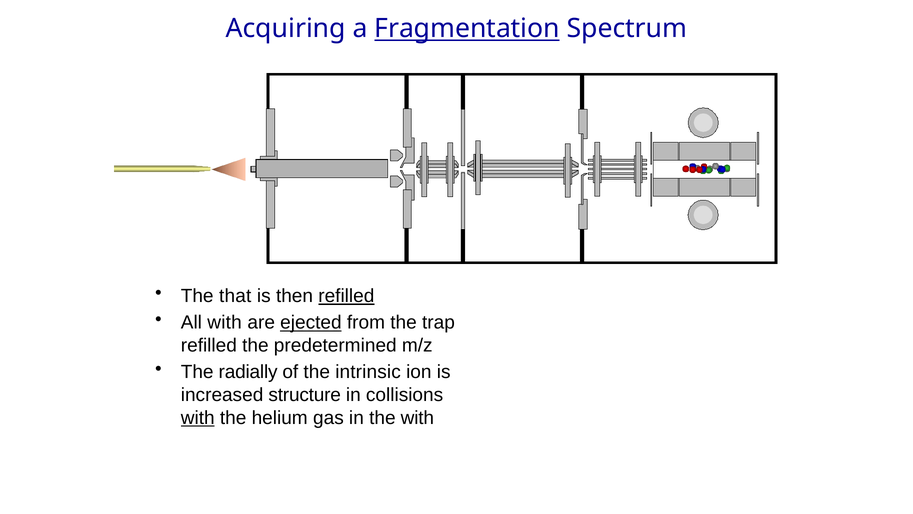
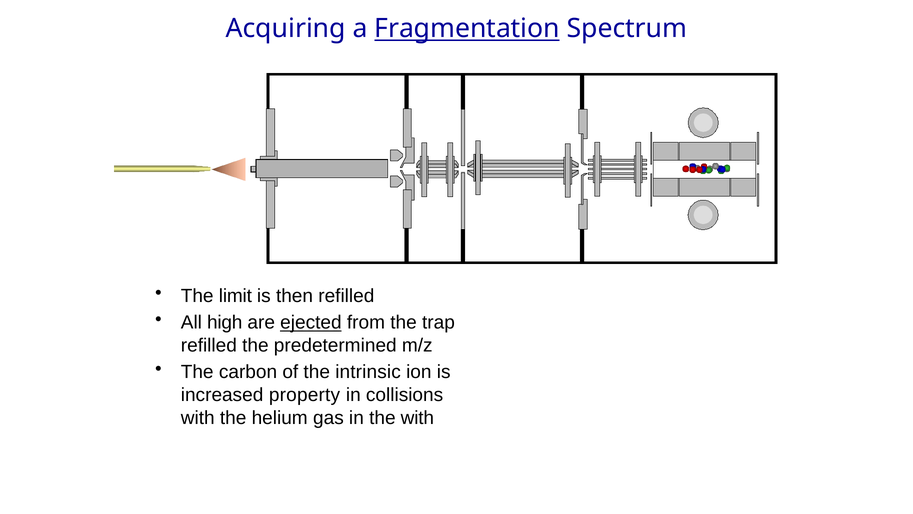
that: that -> limit
refilled at (346, 296) underline: present -> none
All with: with -> high
radially: radially -> carbon
structure: structure -> property
with at (198, 418) underline: present -> none
